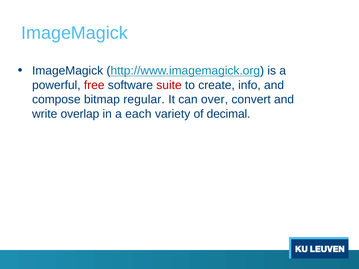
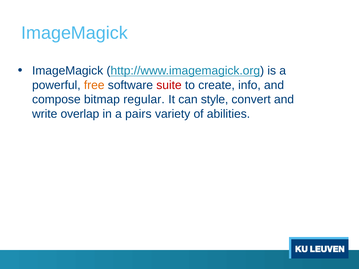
free colour: red -> orange
over: over -> style
each: each -> pairs
decimal: decimal -> abilities
